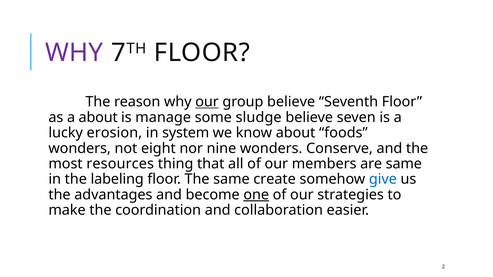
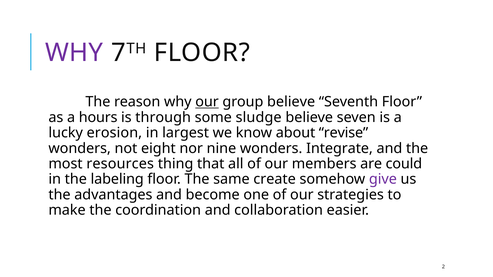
a about: about -> hours
manage: manage -> through
system: system -> largest
foods: foods -> revise
Conserve: Conserve -> Integrate
are same: same -> could
give colour: blue -> purple
one underline: present -> none
